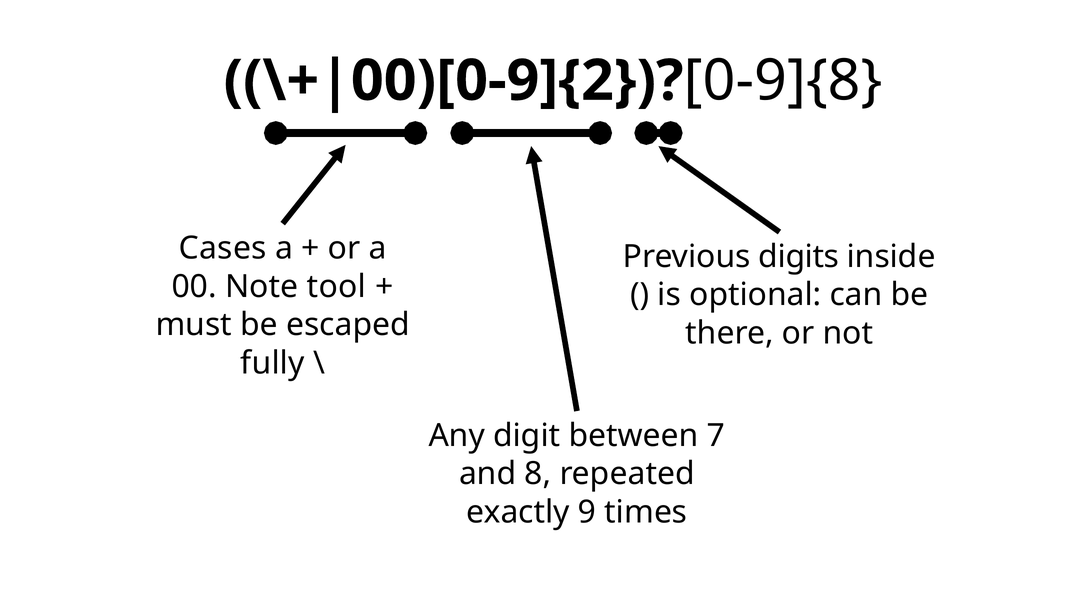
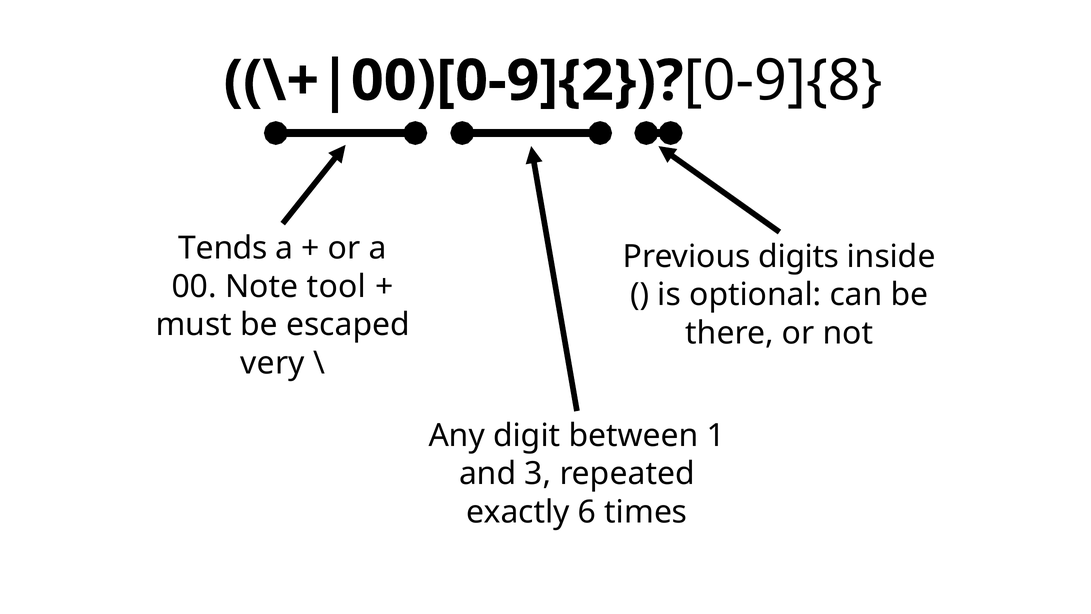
Cases: Cases -> Tends
fully: fully -> very
7: 7 -> 1
8: 8 -> 3
9: 9 -> 6
